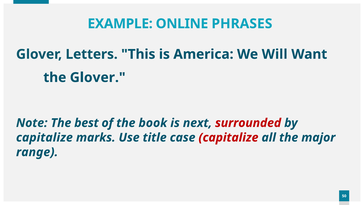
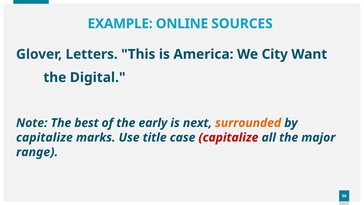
PHRASES: PHRASES -> SOURCES
Will: Will -> City
the Glover: Glover -> Digital
book: book -> early
surrounded colour: red -> orange
